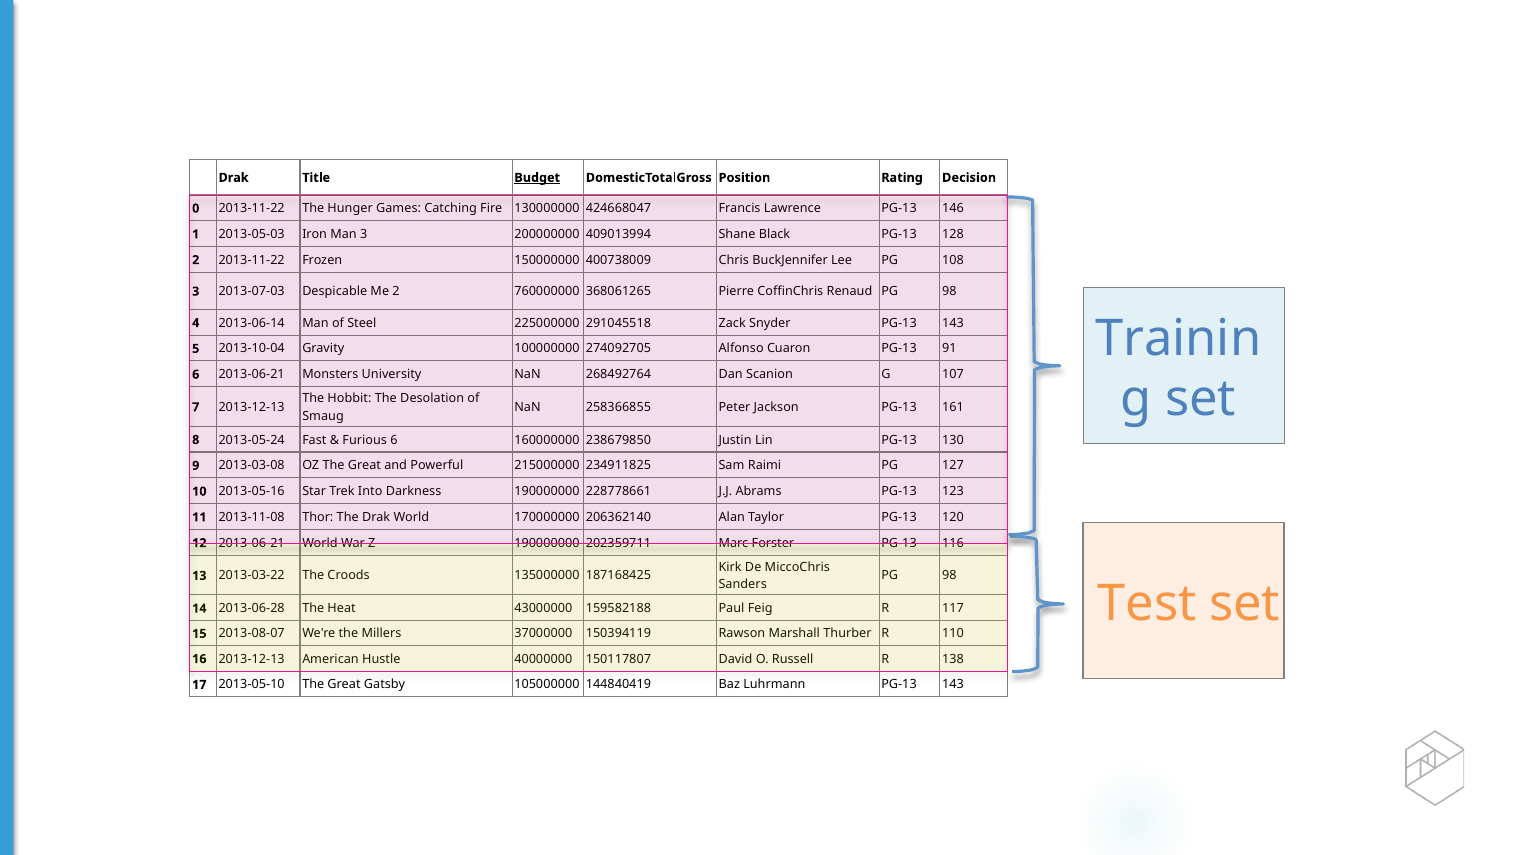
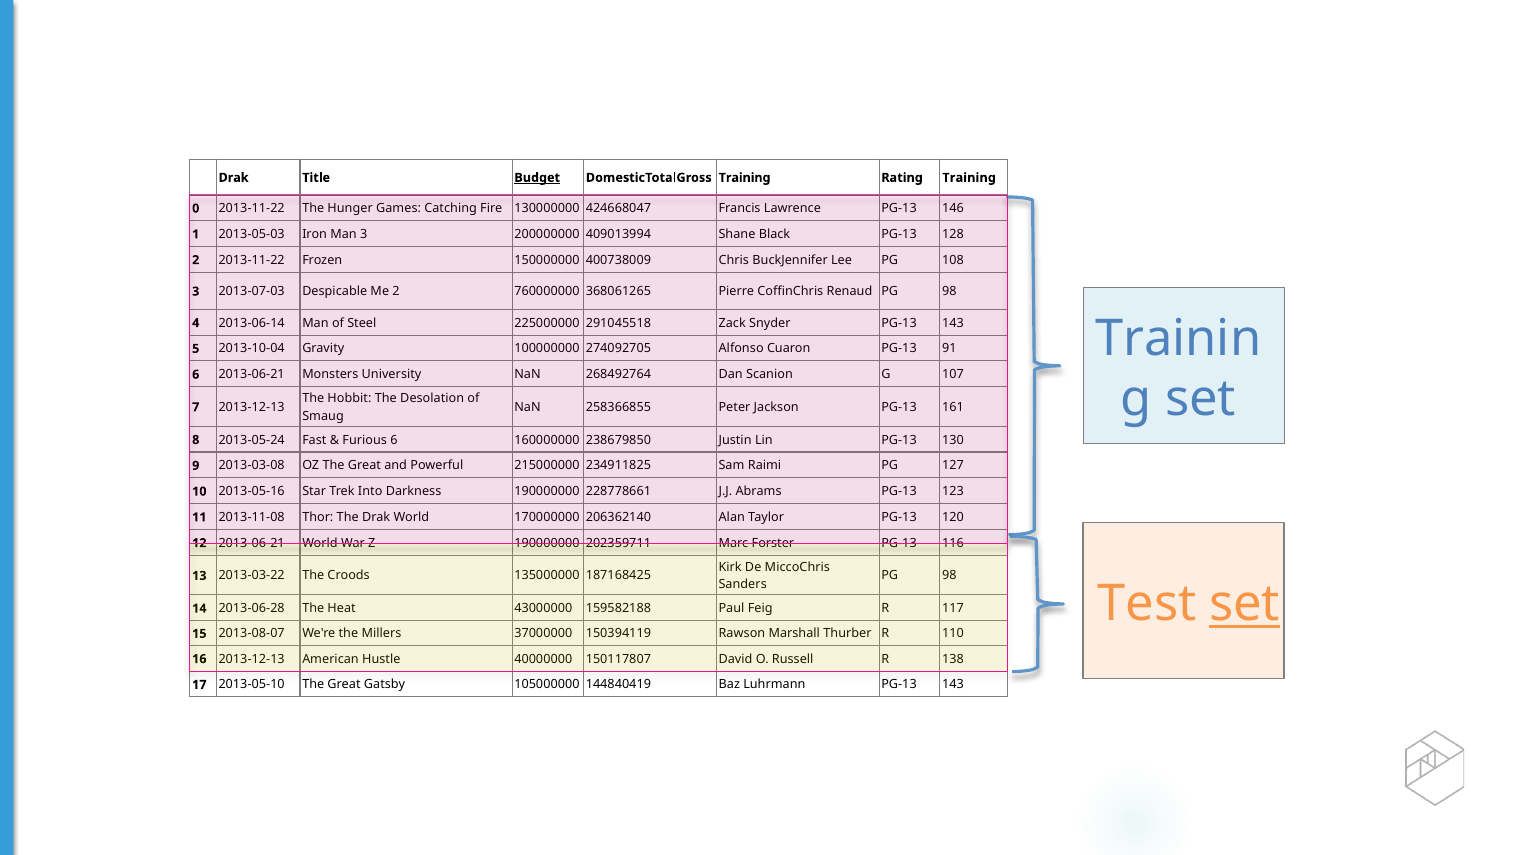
DomesticTotalGross Position: Position -> Training
Rating Decision: Decision -> Training
set at (1245, 604) underline: none -> present
